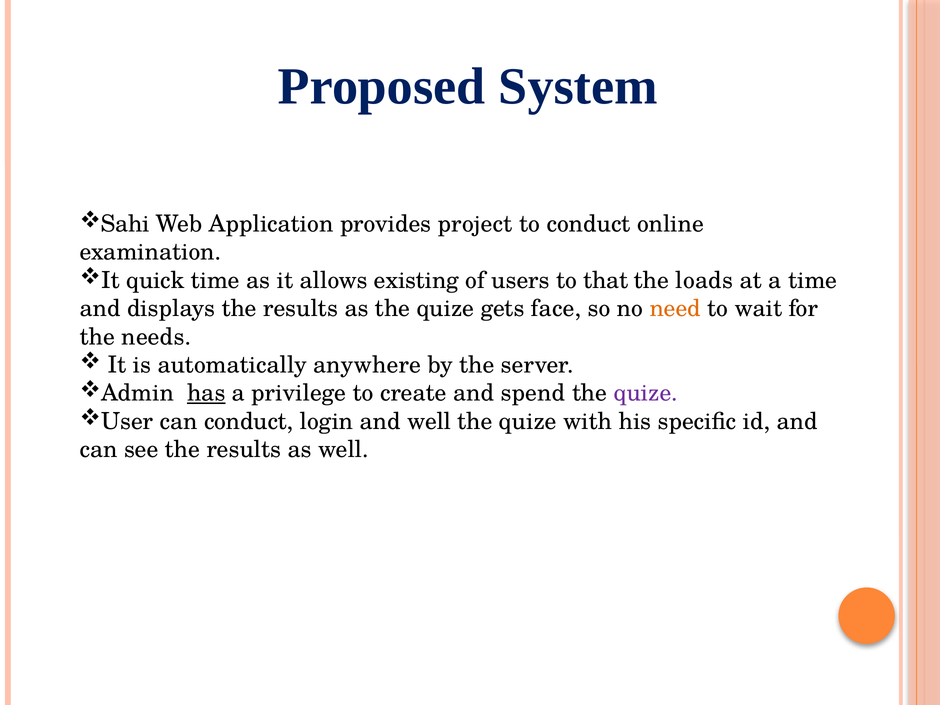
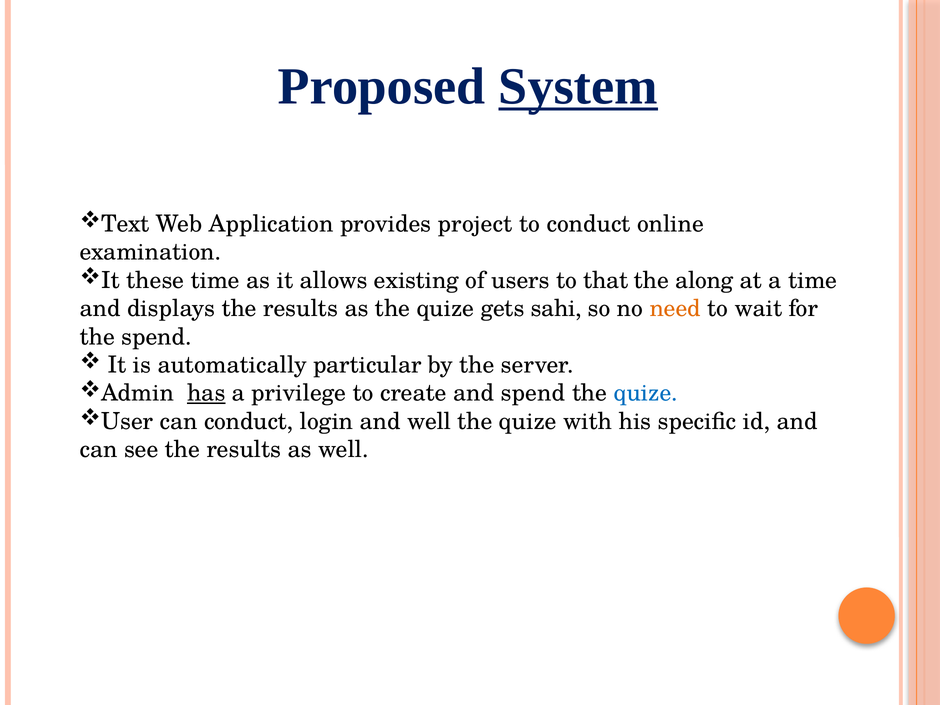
System underline: none -> present
Sahi: Sahi -> Text
quick: quick -> these
loads: loads -> along
face: face -> sahi
the needs: needs -> spend
anywhere: anywhere -> particular
quize at (646, 393) colour: purple -> blue
